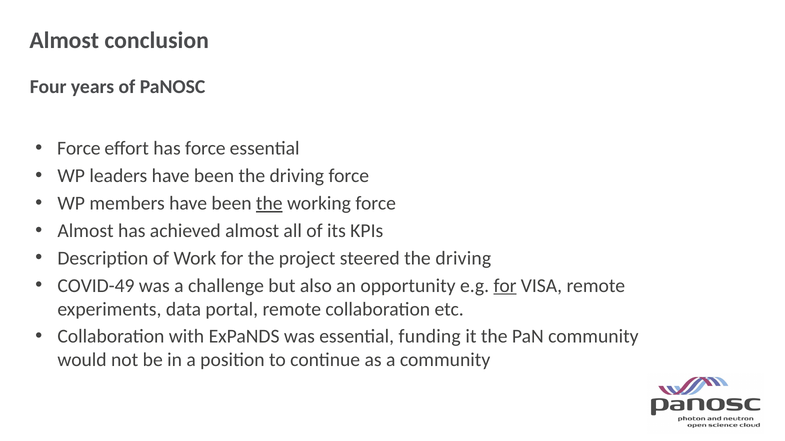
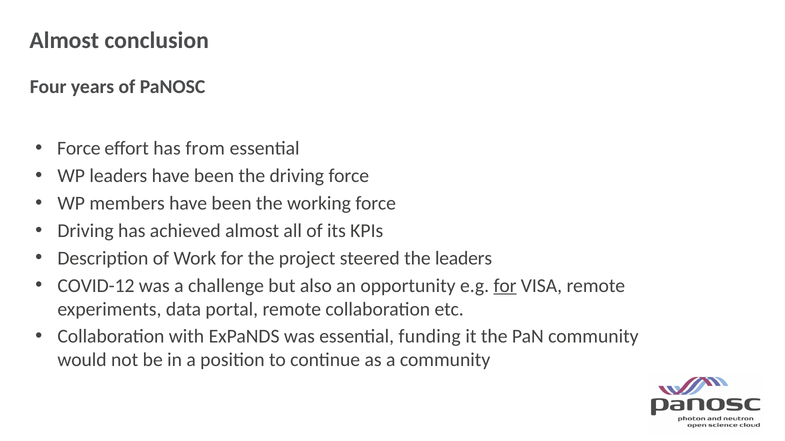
has force: force -> from
the at (269, 203) underline: present -> none
Almost at (86, 231): Almost -> Driving
steered the driving: driving -> leaders
COVID-49: COVID-49 -> COVID-12
